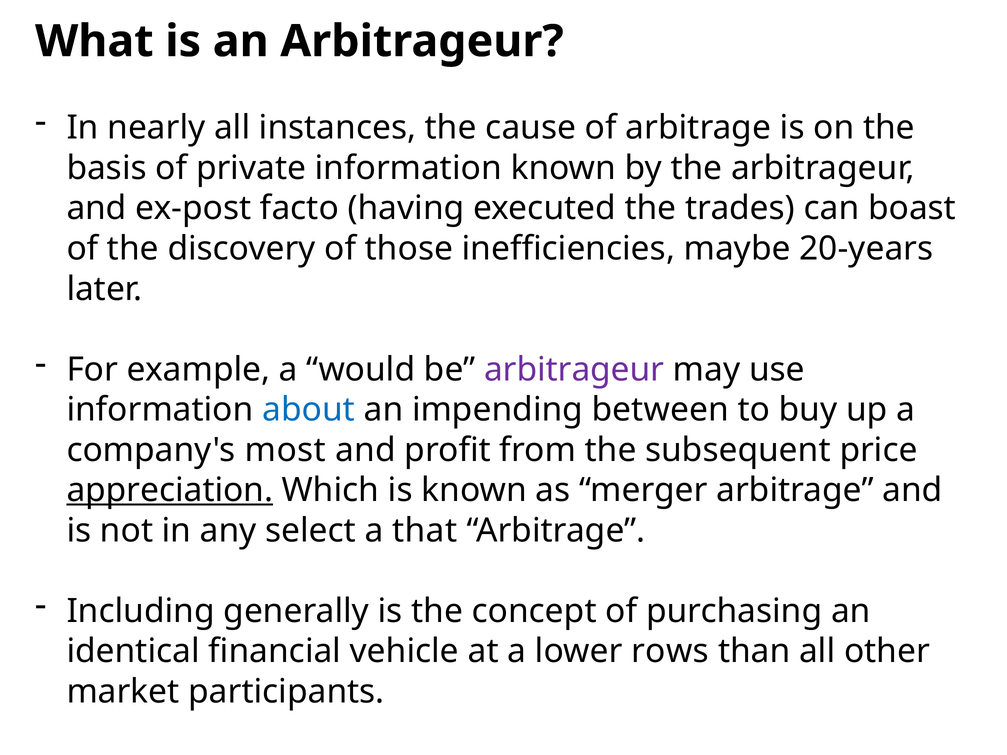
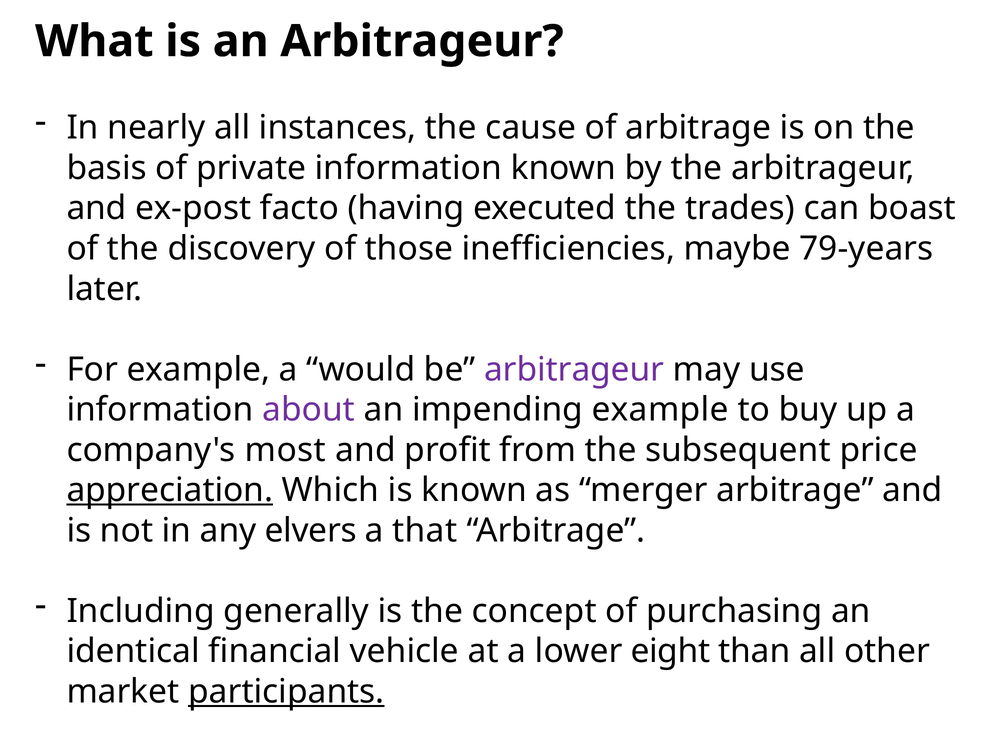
20-years: 20-years -> 79-years
about colour: blue -> purple
impending between: between -> example
select: select -> elvers
rows: rows -> eight
participants underline: none -> present
